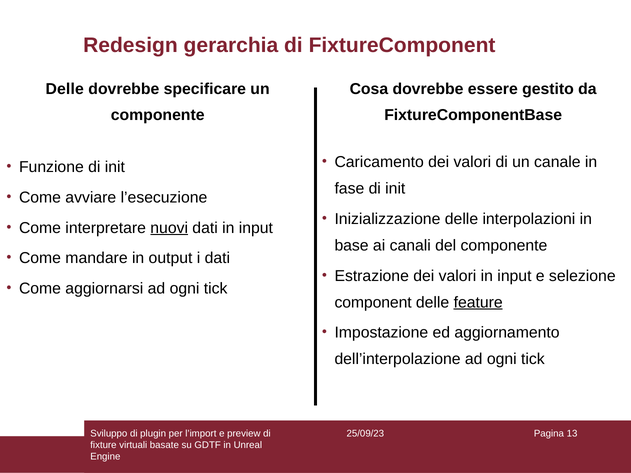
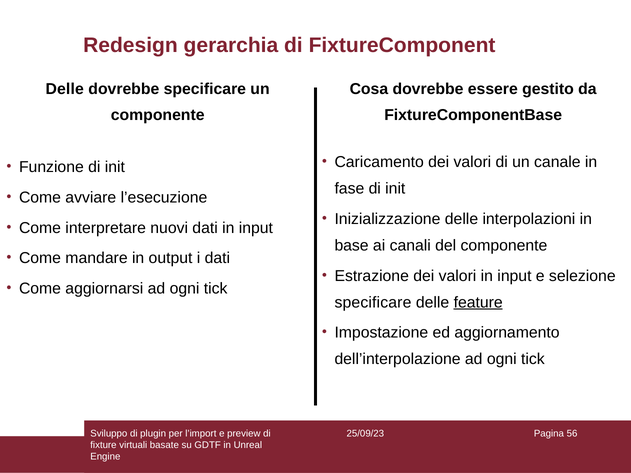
nuovi underline: present -> none
component at (373, 302): component -> specificare
13: 13 -> 56
